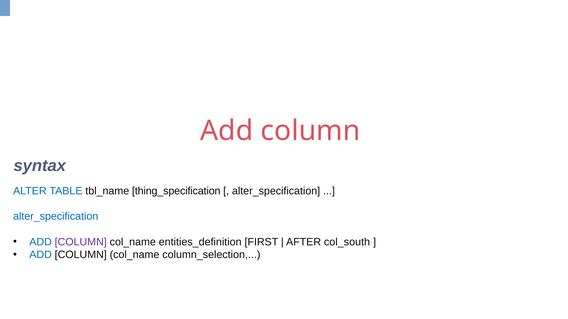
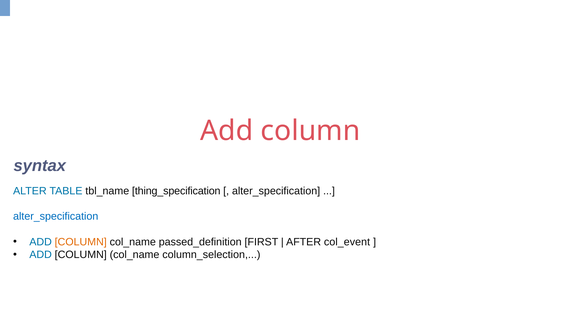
COLUMN at (81, 242) colour: purple -> orange
entities_definition: entities_definition -> passed_definition
col_south: col_south -> col_event
